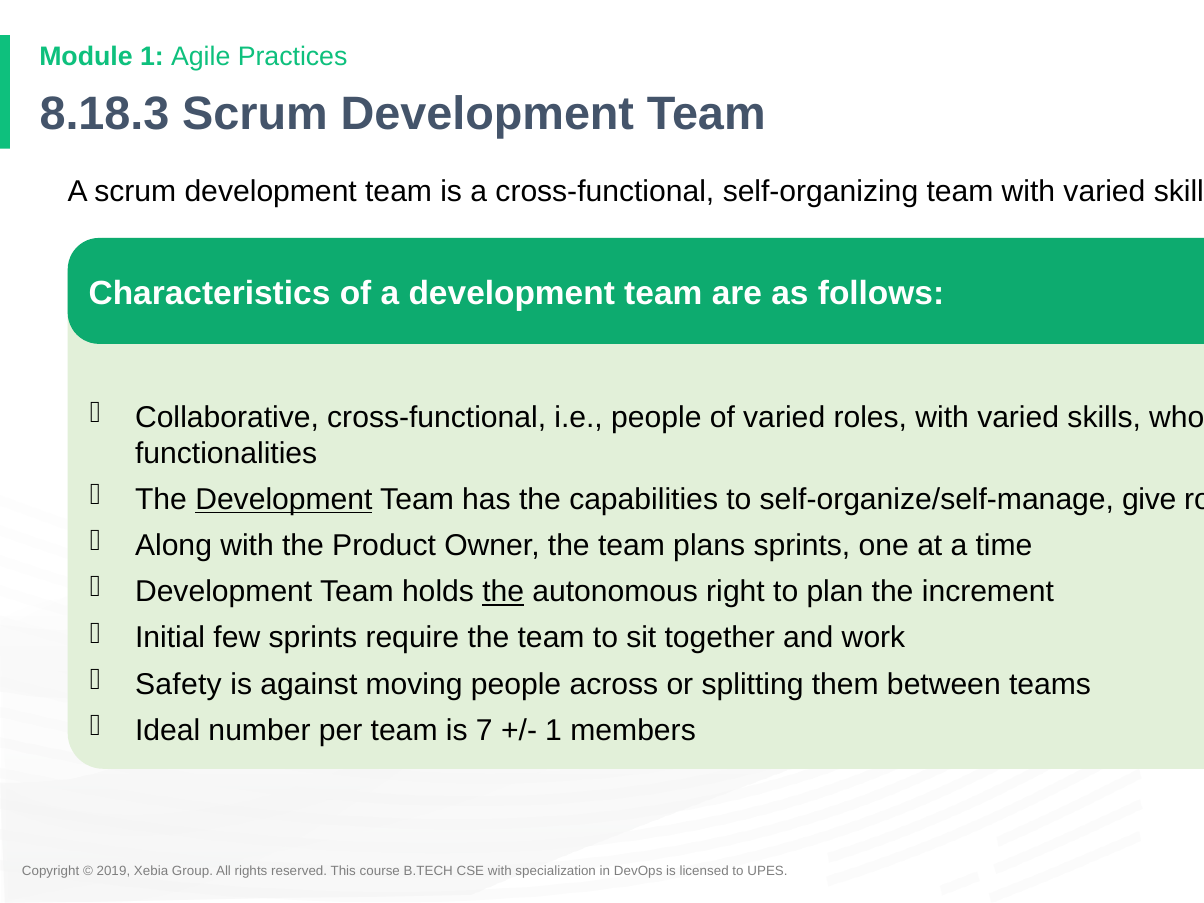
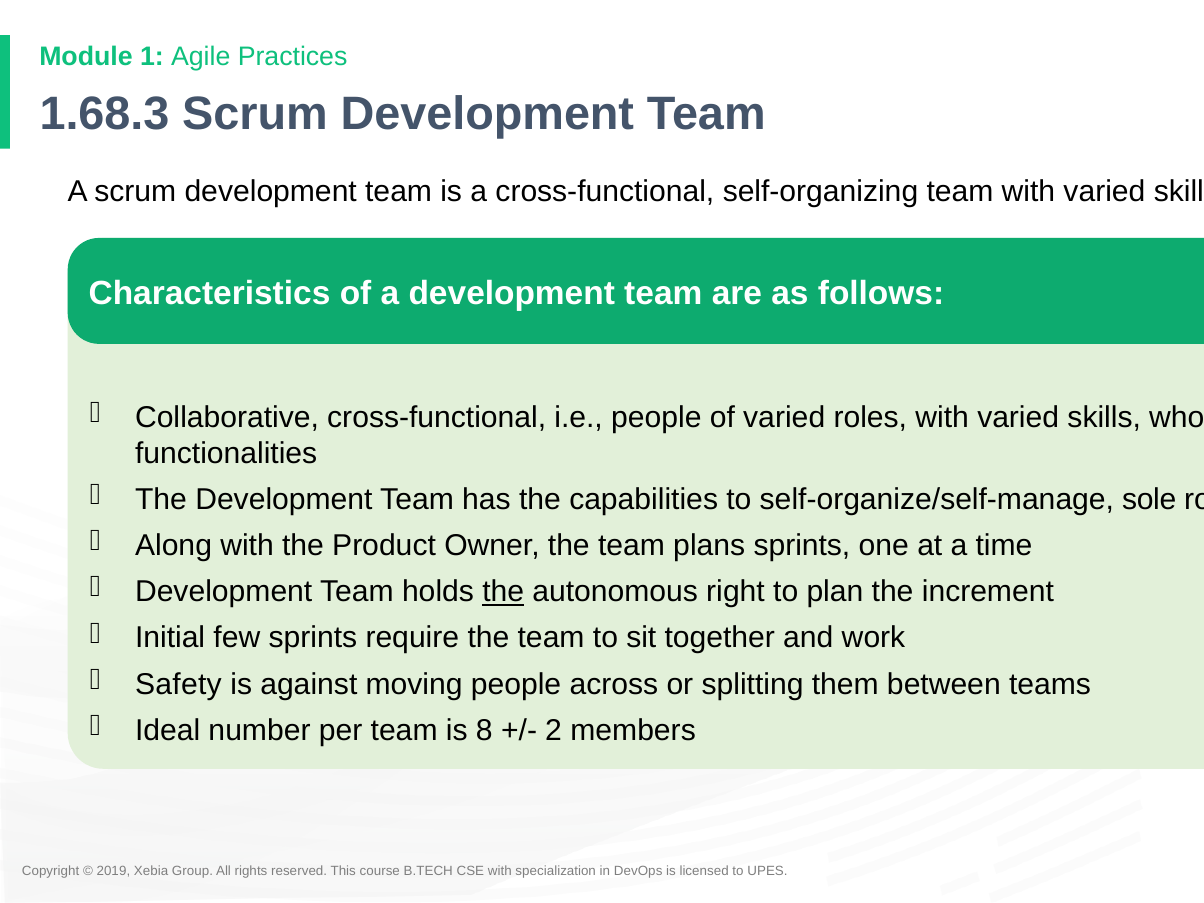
8.18.3: 8.18.3 -> 1.68.3
Development at (284, 499) underline: present -> none
give: give -> sole
7: 7 -> 8
1 at (554, 730): 1 -> 2
